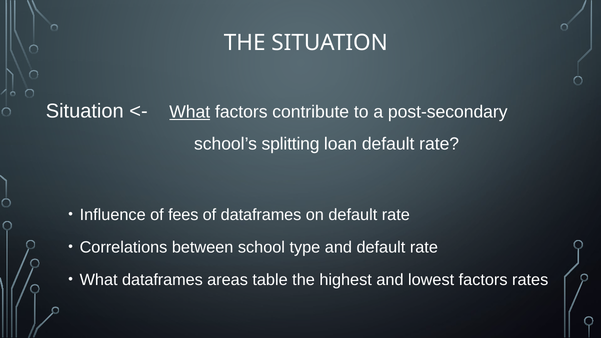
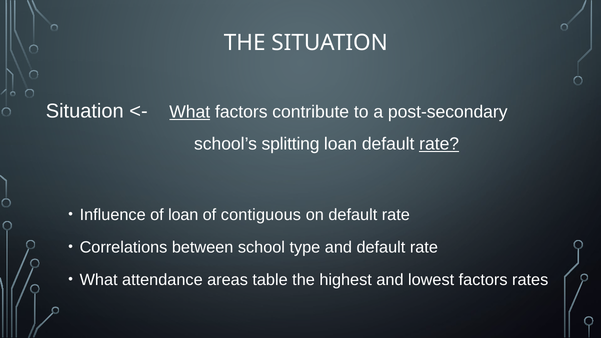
rate at (439, 144) underline: none -> present
of fees: fees -> loan
of dataframes: dataframes -> contiguous
What dataframes: dataframes -> attendance
